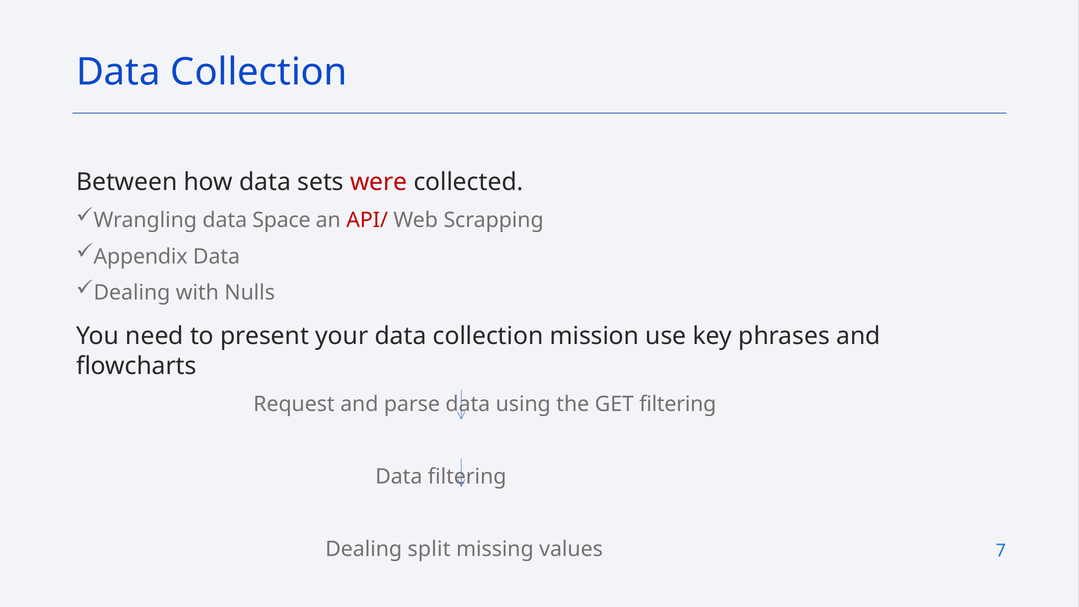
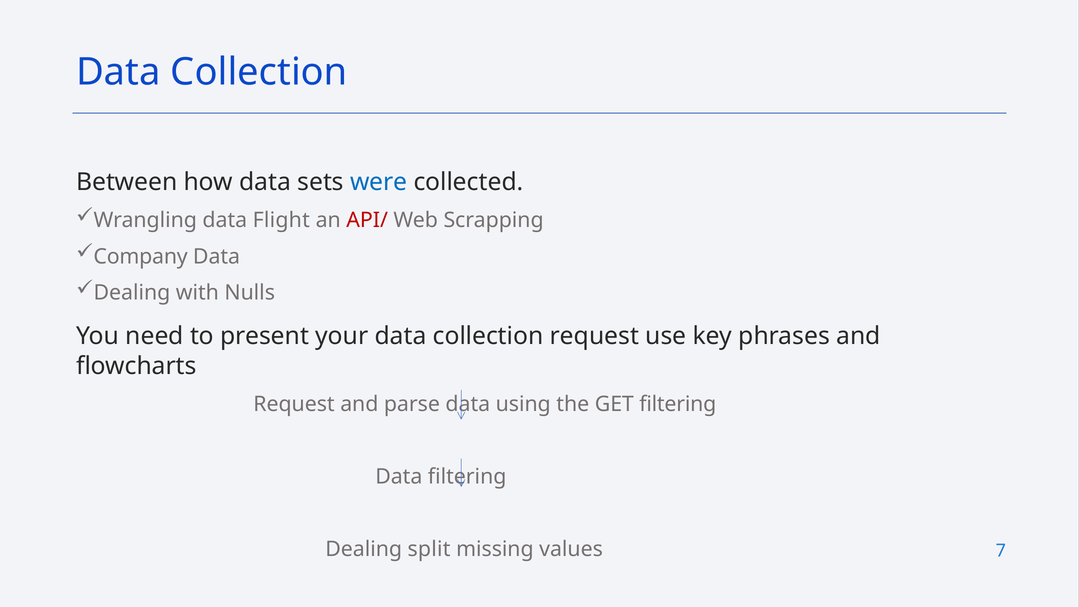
were colour: red -> blue
Space: Space -> Flight
Appendix: Appendix -> Company
collection mission: mission -> request
